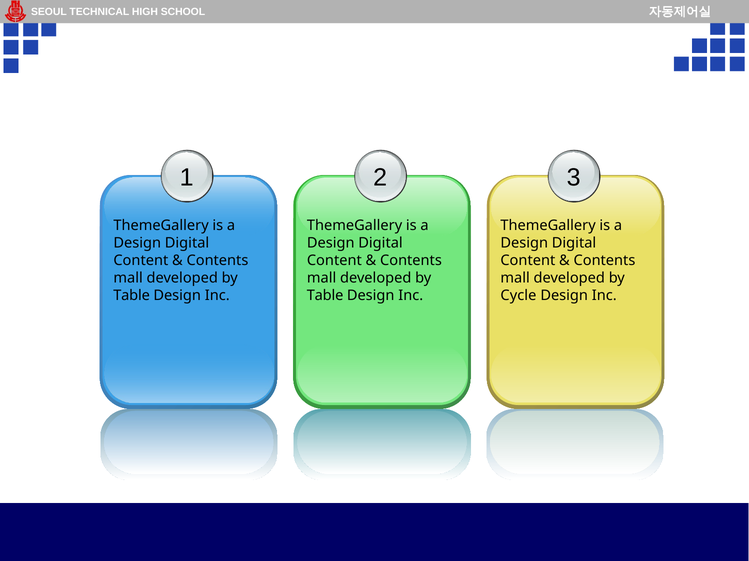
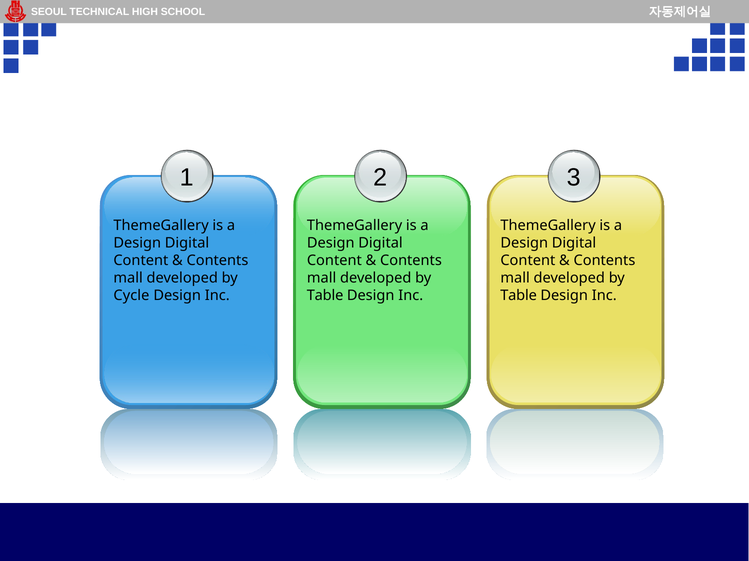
Table at (132, 296): Table -> Cycle
Cycle at (518, 296): Cycle -> Table
